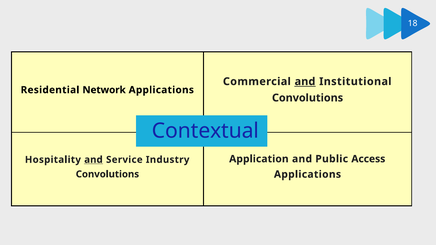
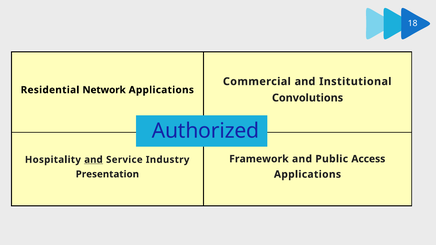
and at (305, 82) underline: present -> none
Contextual: Contextual -> Authorized
Application: Application -> Framework
Convolutions at (107, 174): Convolutions -> Presentation
